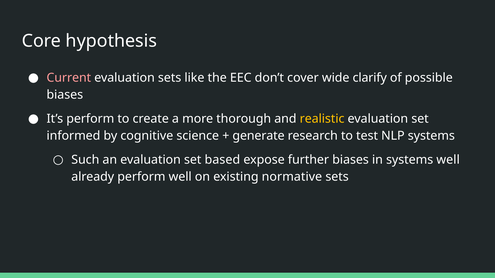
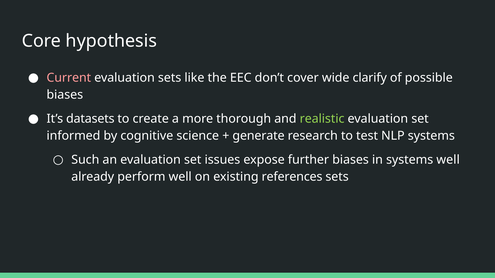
It’s perform: perform -> datasets
realistic colour: yellow -> light green
based: based -> issues
normative: normative -> references
